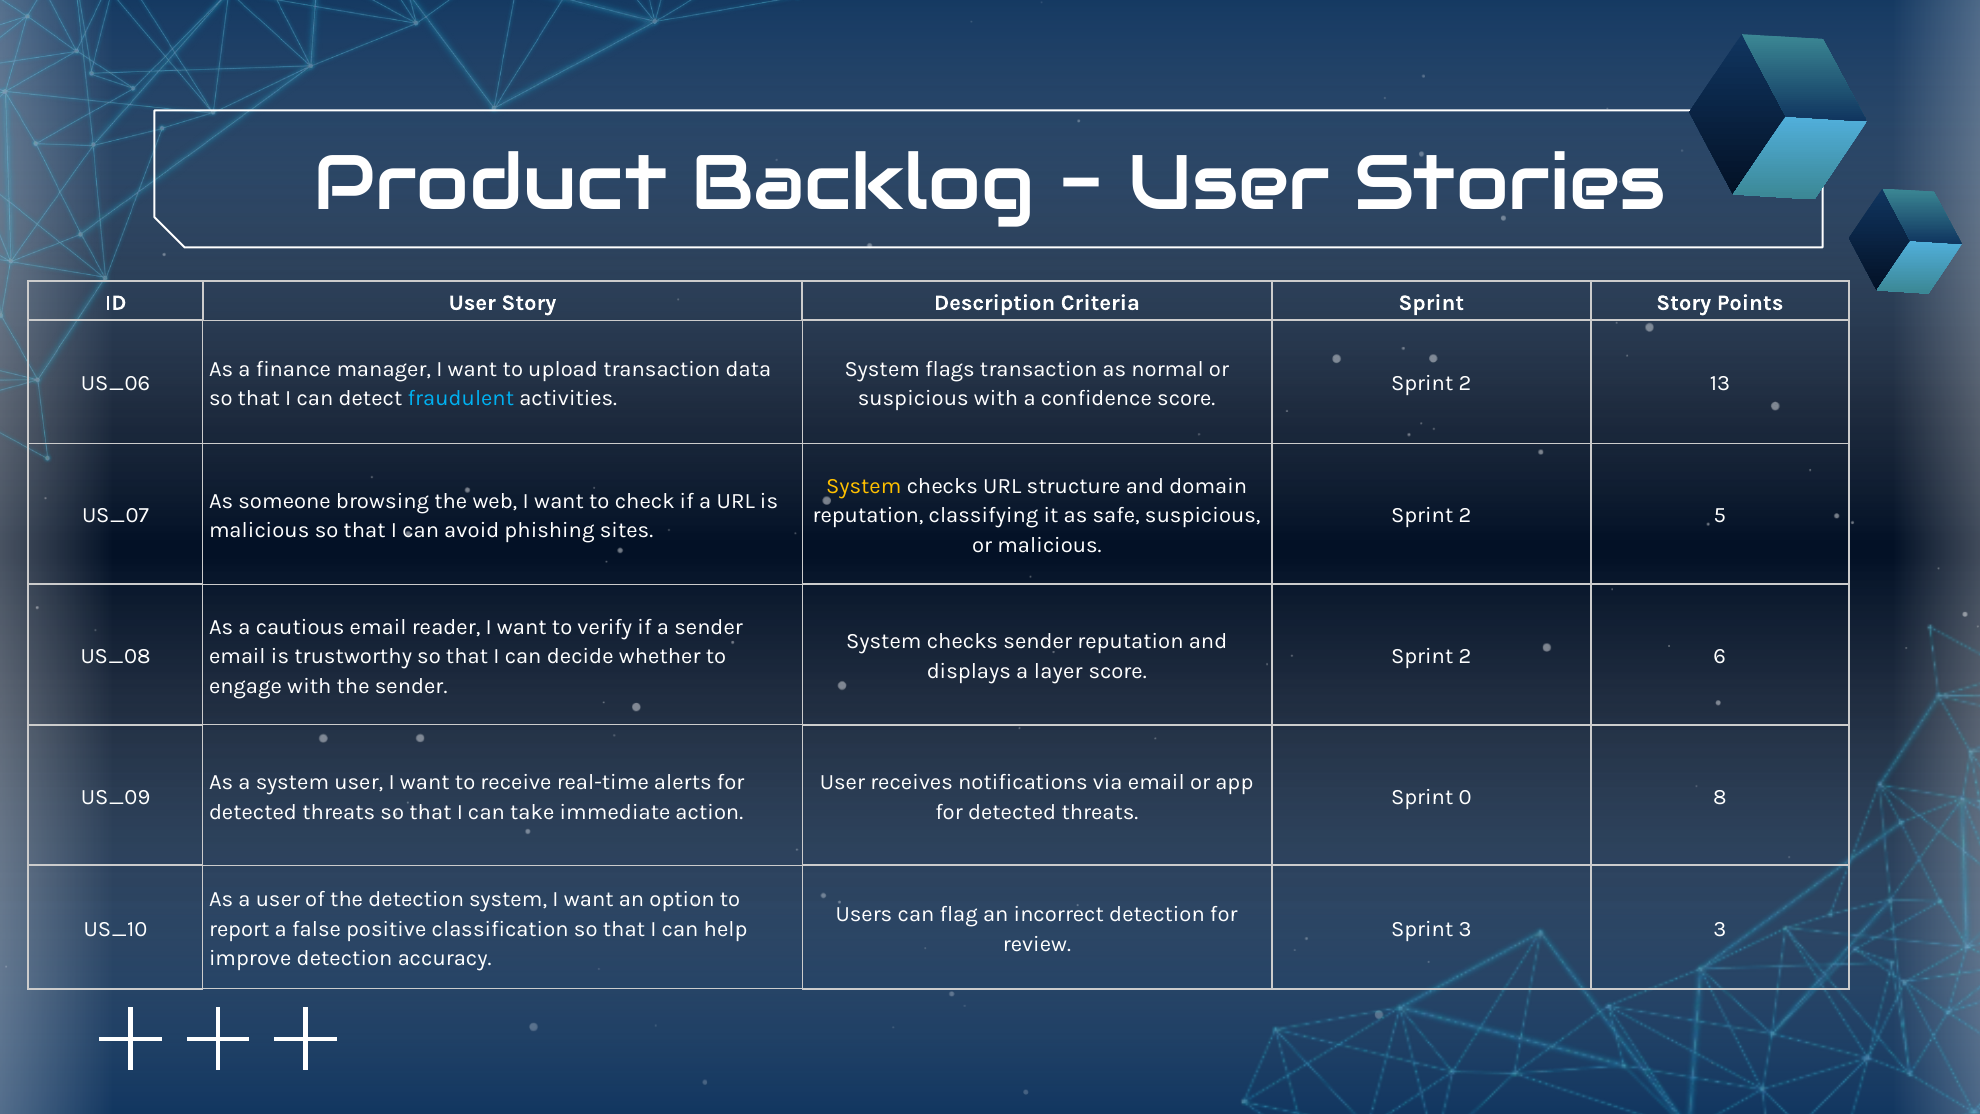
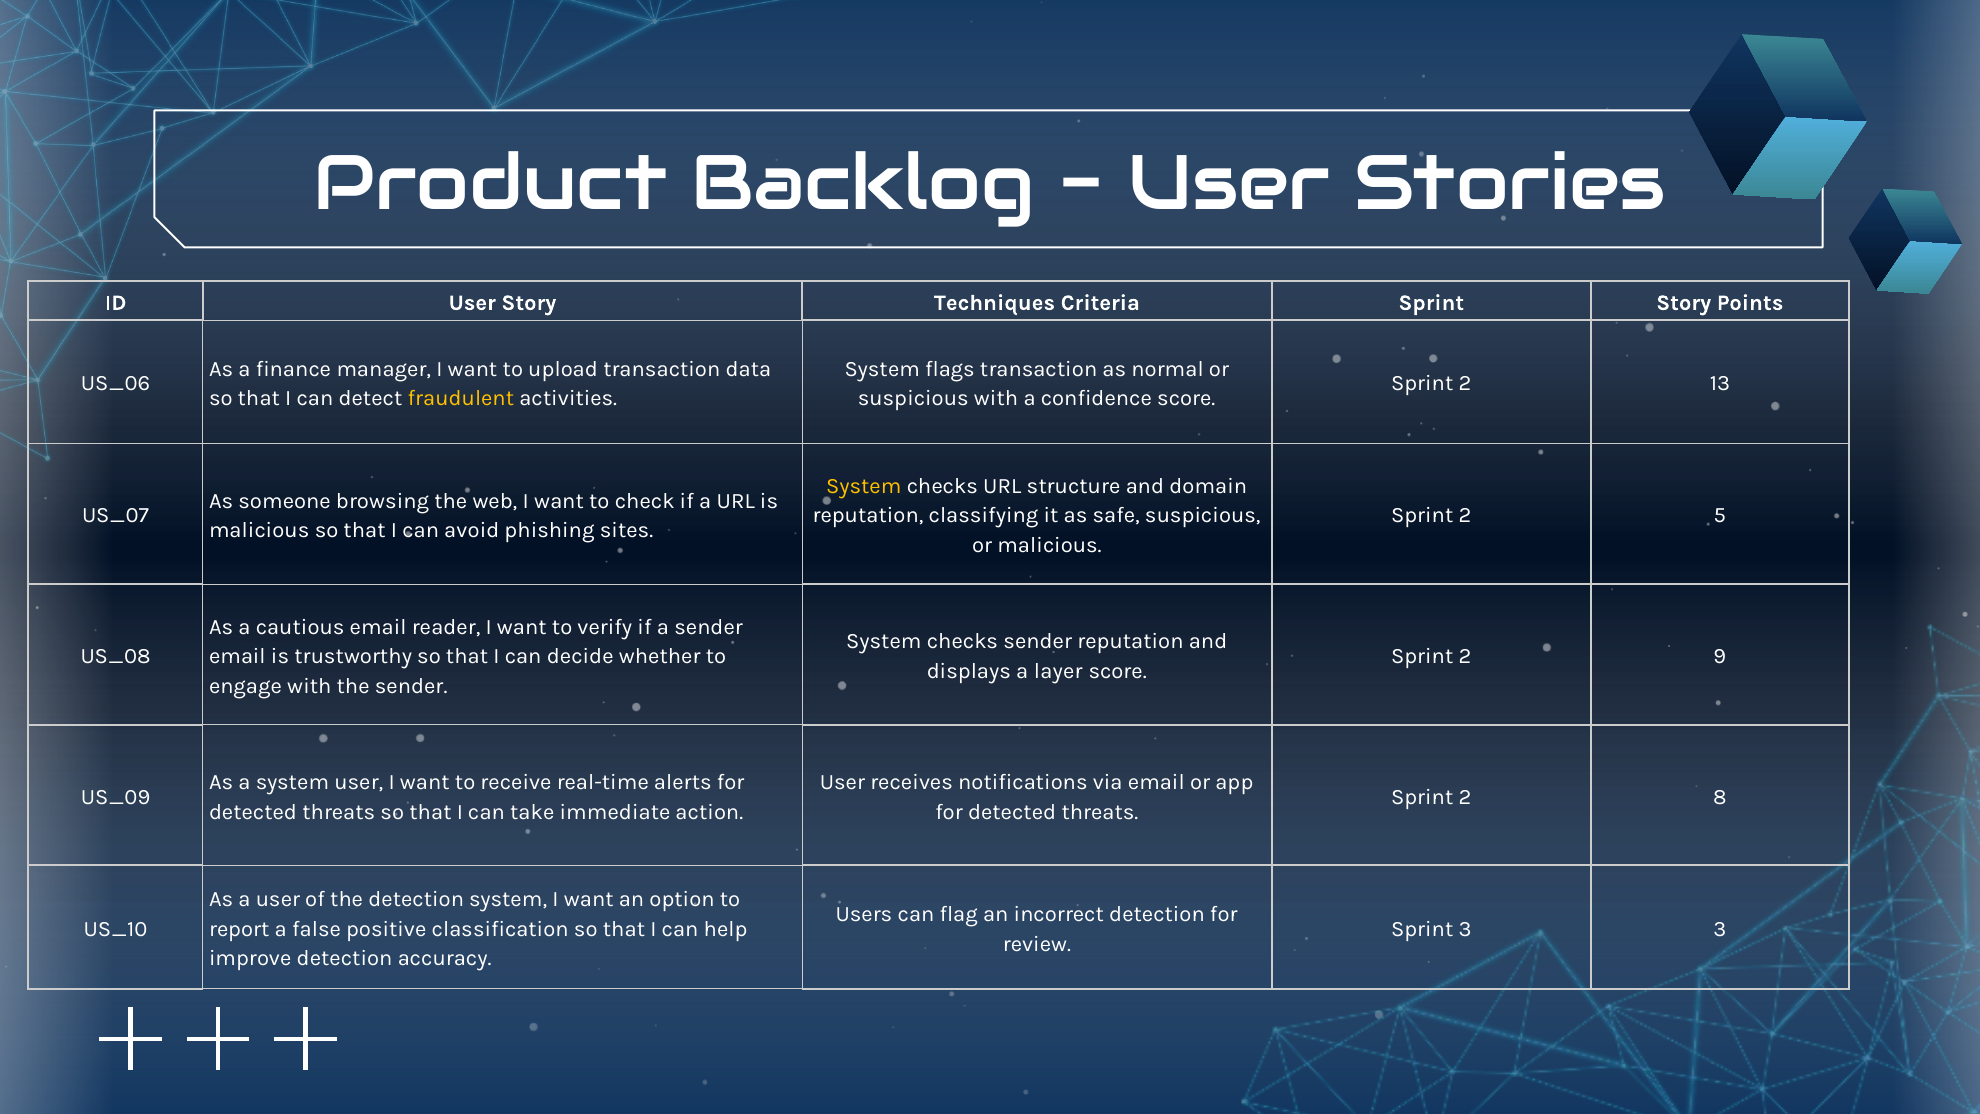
Description: Description -> Techniques
fraudulent colour: light blue -> yellow
6: 6 -> 9
0 at (1465, 797): 0 -> 2
